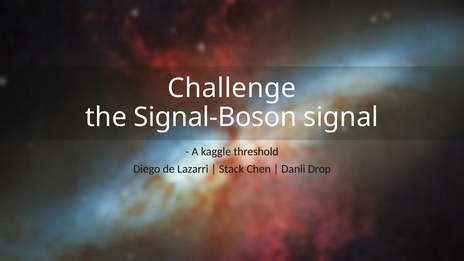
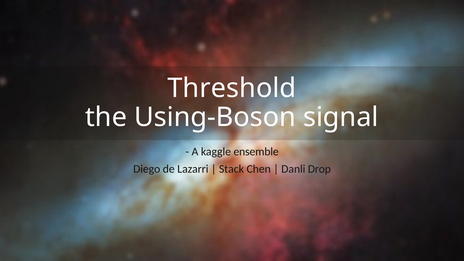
Challenge: Challenge -> Threshold
Signal-Boson: Signal-Boson -> Using-Boson
threshold: threshold -> ensemble
